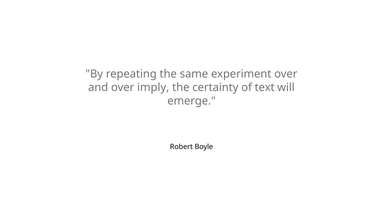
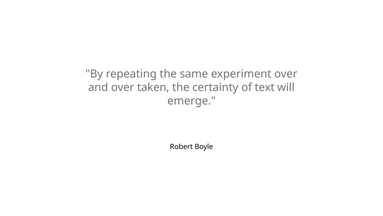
imply: imply -> taken
